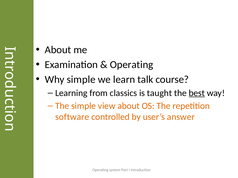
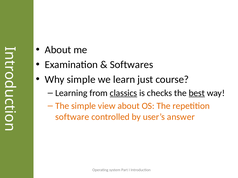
Operating at (132, 65): Operating -> Softwares
talk: talk -> just
classics underline: none -> present
taught: taught -> checks
